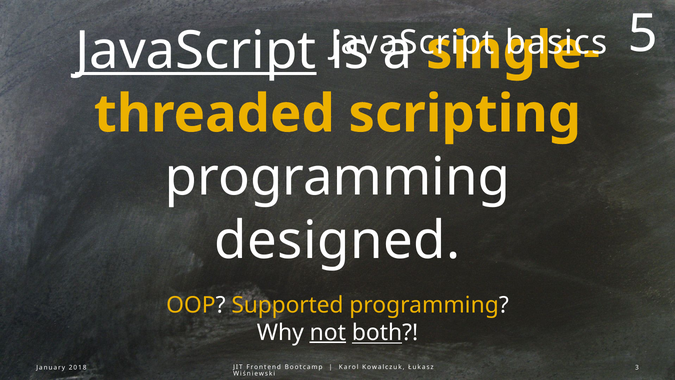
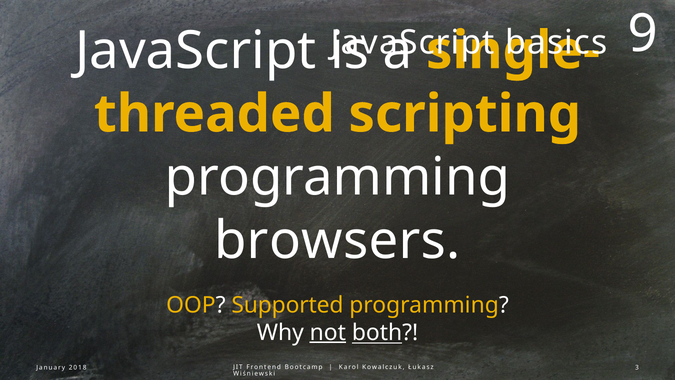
5: 5 -> 9
JavaScript at (196, 51) underline: present -> none
designed: designed -> browsers
